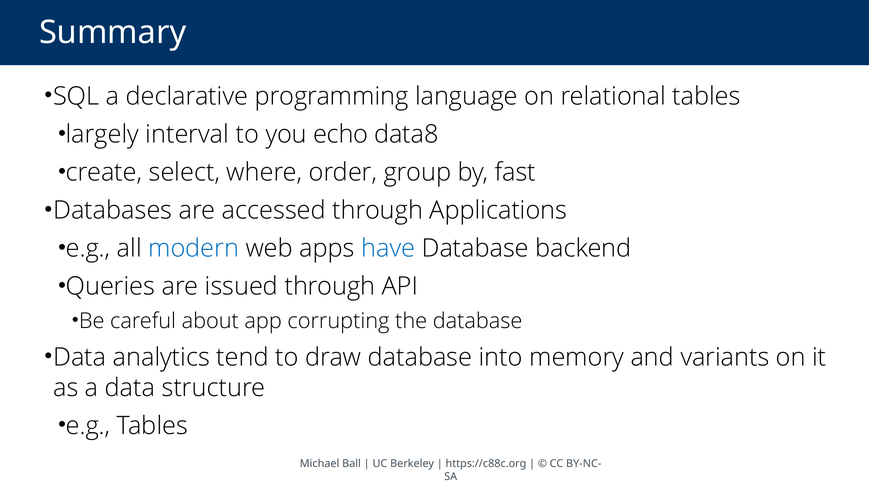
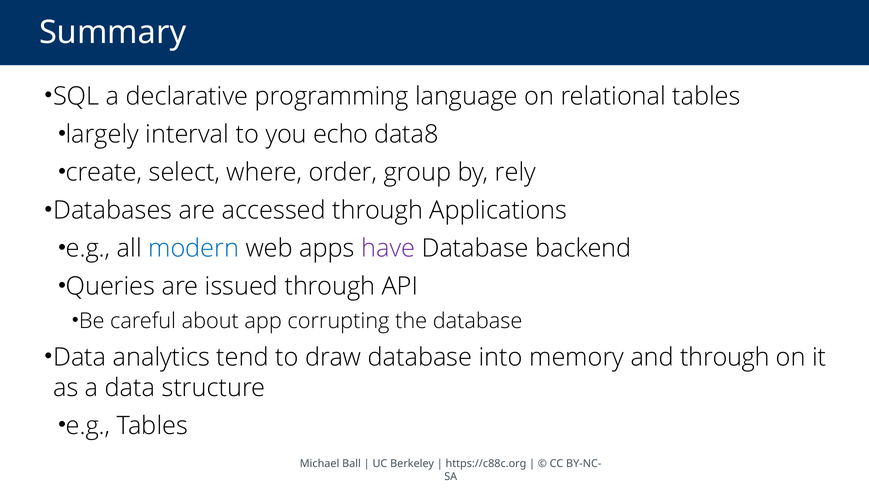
fast: fast -> rely
have colour: blue -> purple
and variants: variants -> through
